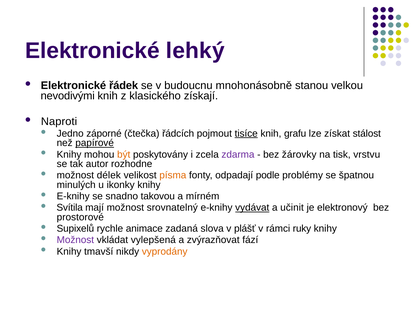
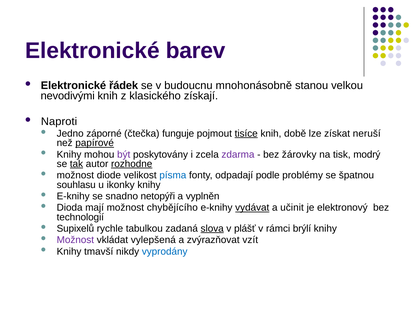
lehký: lehký -> barev
řádcích: řádcích -> funguje
grafu: grafu -> době
stálost: stálost -> neruší
být colour: orange -> purple
vrstvu: vrstvu -> modrý
tak underline: none -> present
rozhodne underline: none -> present
délek: délek -> diode
písma colour: orange -> blue
minulých: minulých -> souhlasu
takovou: takovou -> netopýři
mírném: mírném -> vyplněn
Svítila: Svítila -> Dioda
srovnatelný: srovnatelný -> chybějícího
prostorové: prostorové -> technologií
animace: animace -> tabulkou
slova underline: none -> present
ruky: ruky -> brýlí
fází: fází -> vzít
vyprodány colour: orange -> blue
